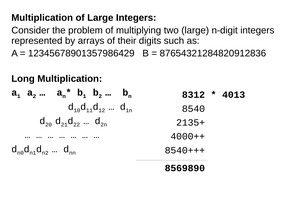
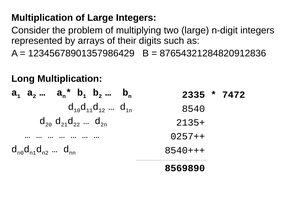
8312: 8312 -> 2335
4013: 4013 -> 7472
4000++: 4000++ -> 0257++
